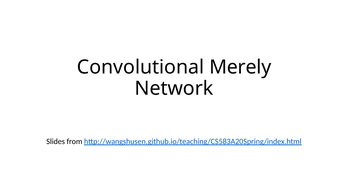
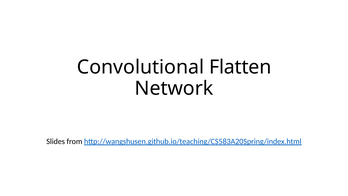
Merely: Merely -> Flatten
